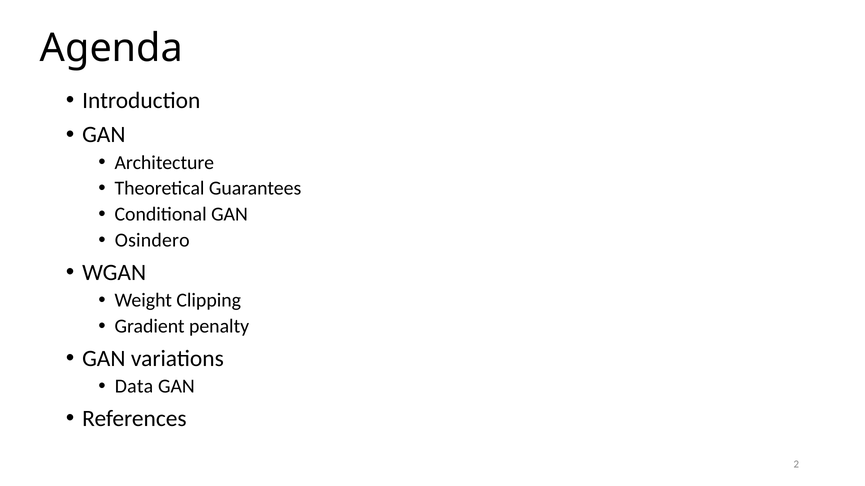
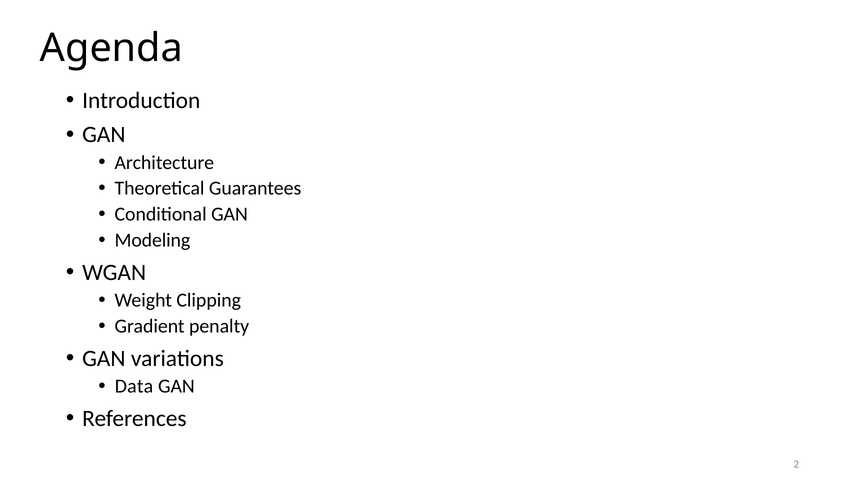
Osindero: Osindero -> Modeling
